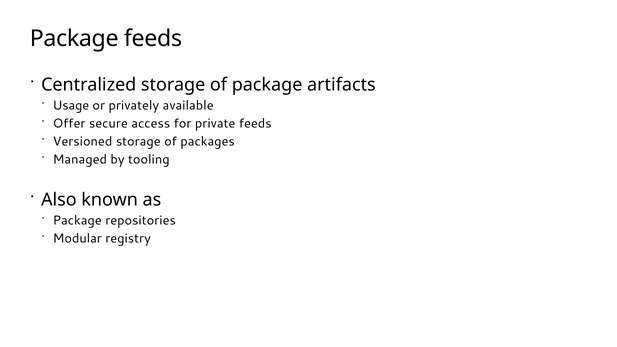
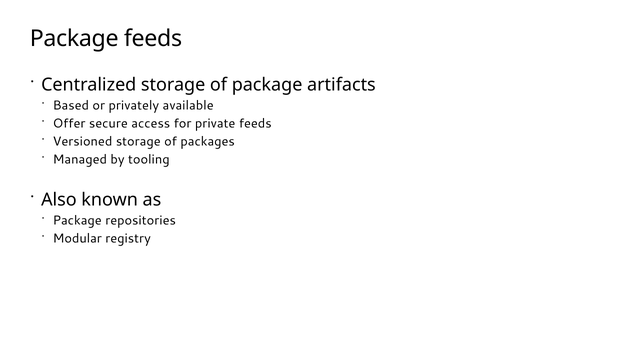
Usage: Usage -> Based
